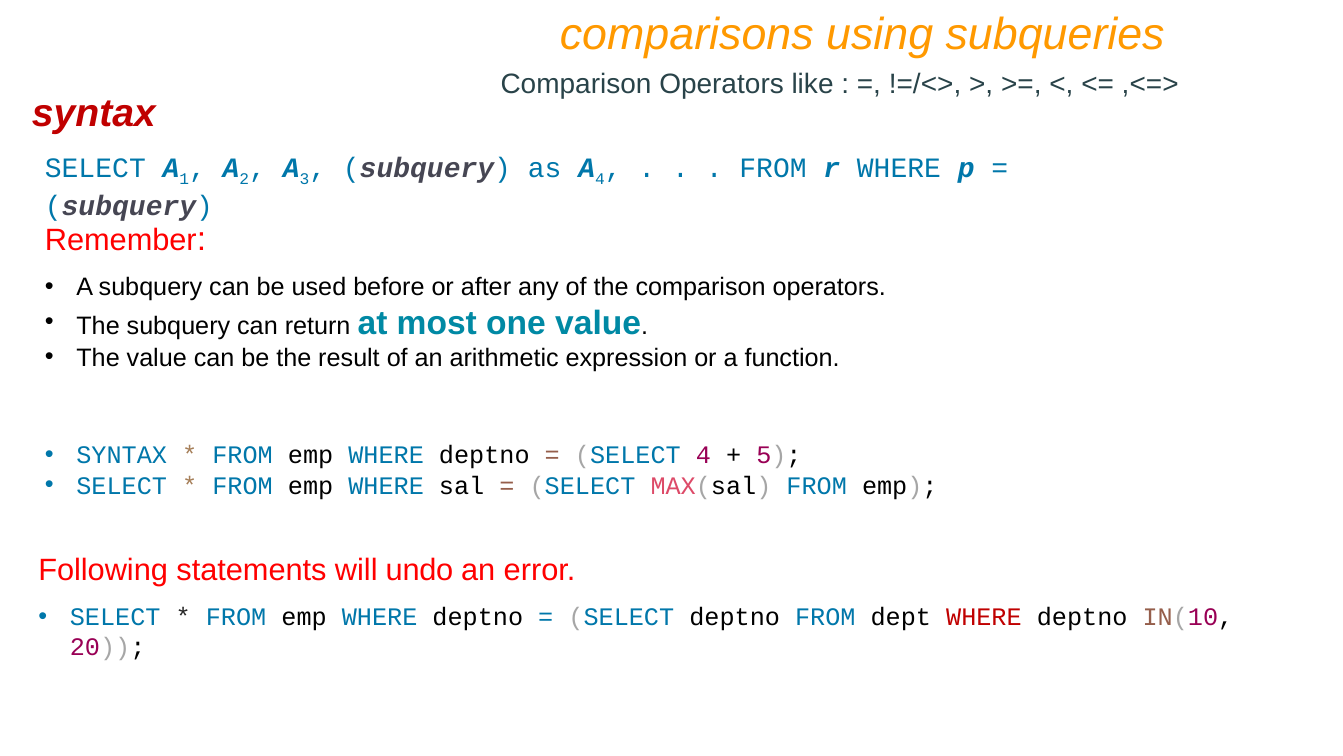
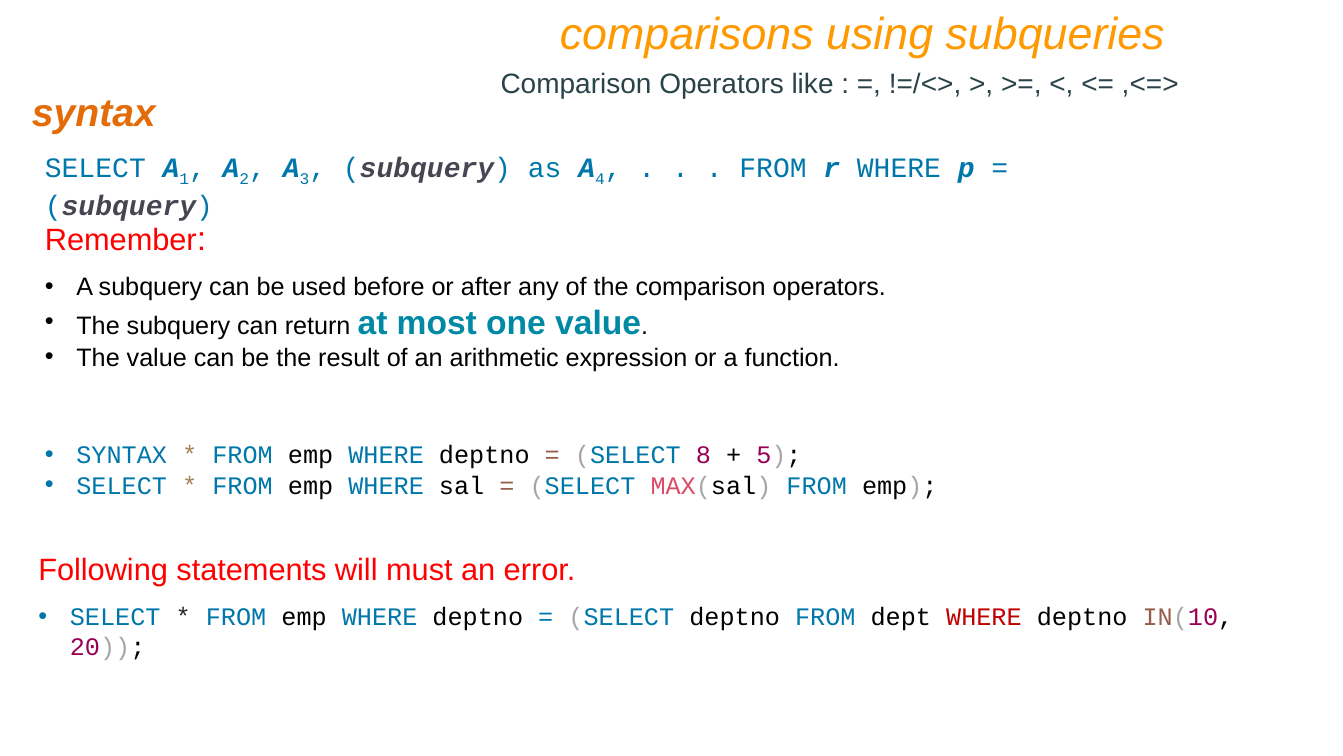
syntax at (94, 113) colour: red -> orange
SELECT 4: 4 -> 8
undo: undo -> must
